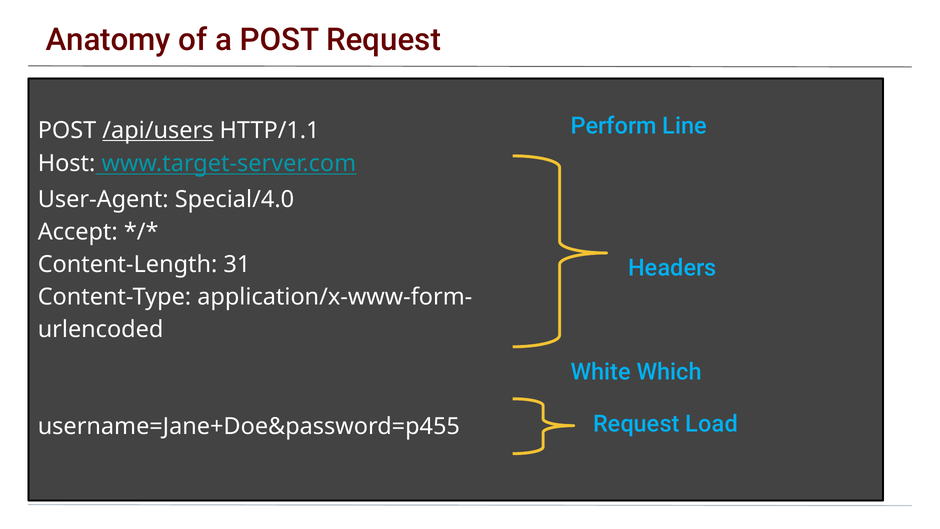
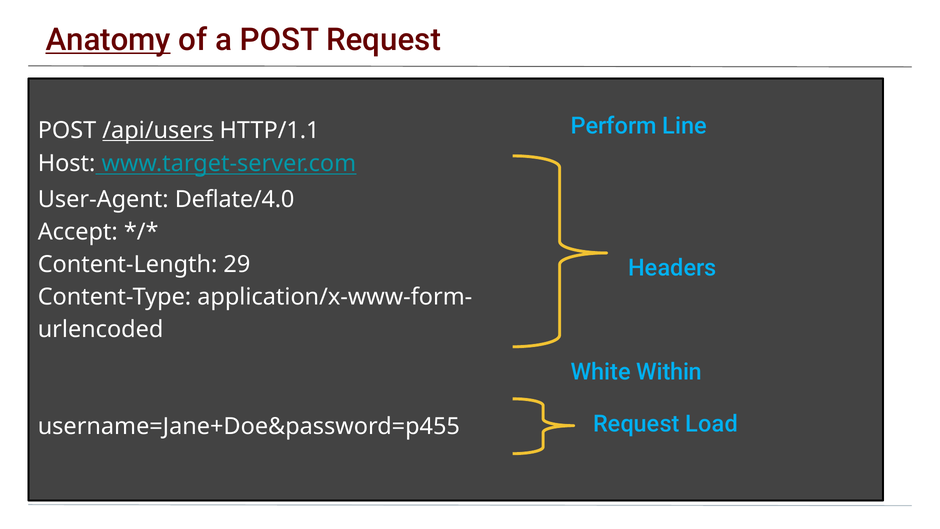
Anatomy underline: none -> present
Special/4.0: Special/4.0 -> Deflate/4.0
31: 31 -> 29
Which: Which -> Within
